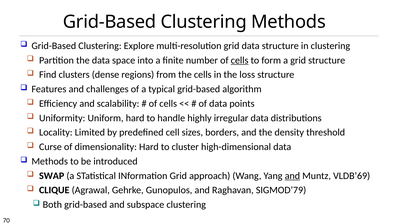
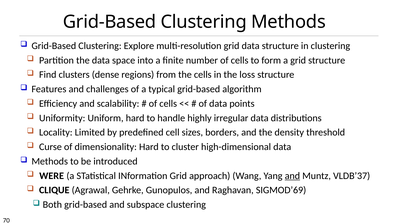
cells at (240, 60) underline: present -> none
SWAP: SWAP -> WERE
VLDB’69: VLDB’69 -> VLDB’37
SIGMOD’79: SIGMOD’79 -> SIGMOD’69
